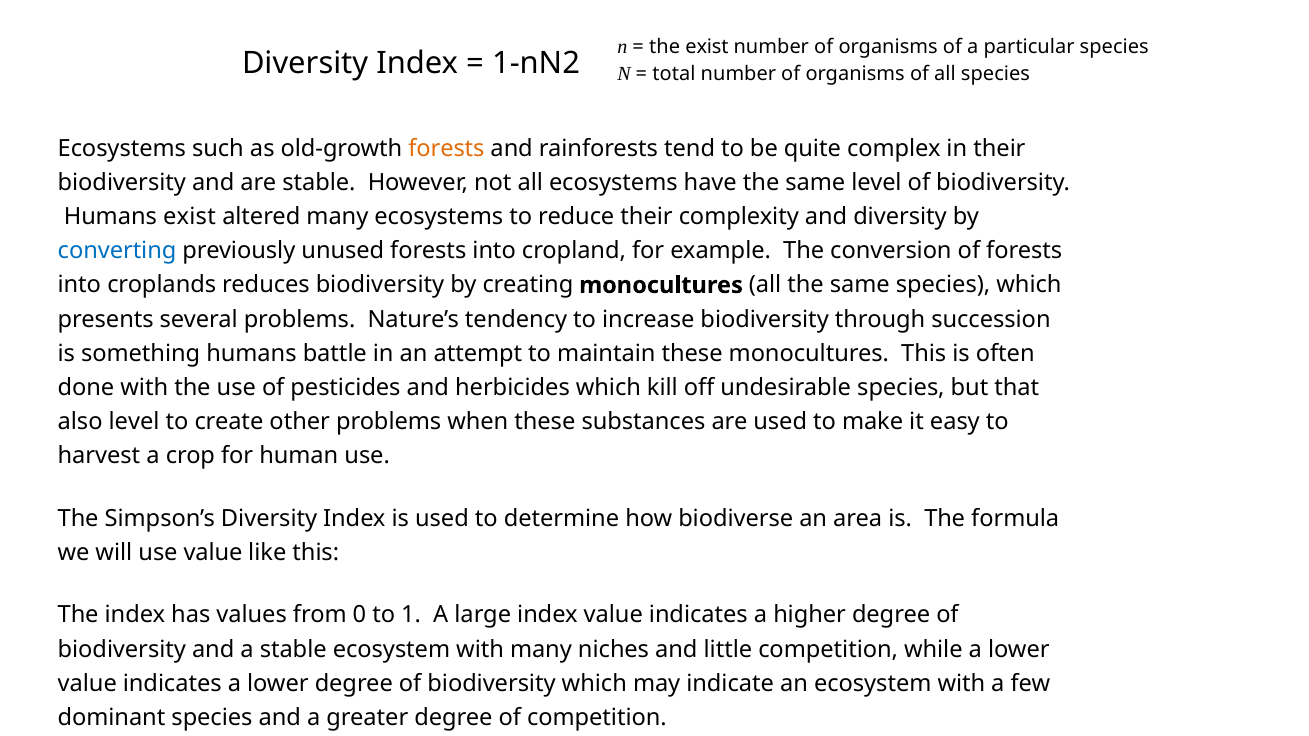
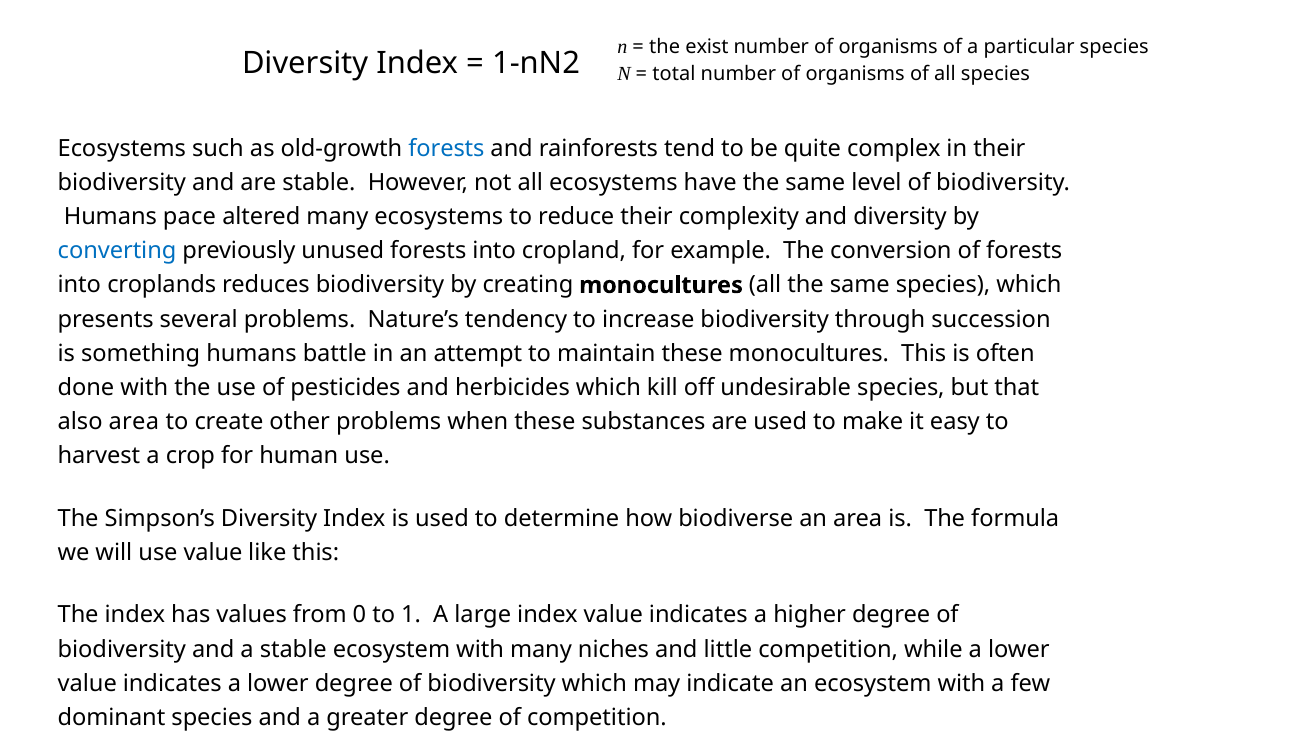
forests at (446, 149) colour: orange -> blue
Humans exist: exist -> pace
also level: level -> area
